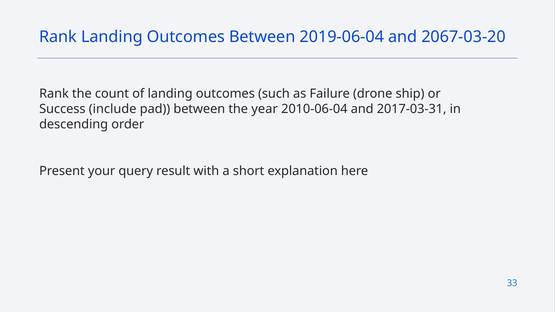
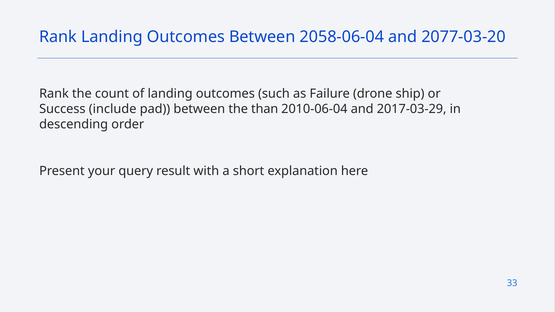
2019-06-04: 2019-06-04 -> 2058-06-04
2067-03-20: 2067-03-20 -> 2077-03-20
year: year -> than
2017-03-31: 2017-03-31 -> 2017-03-29
